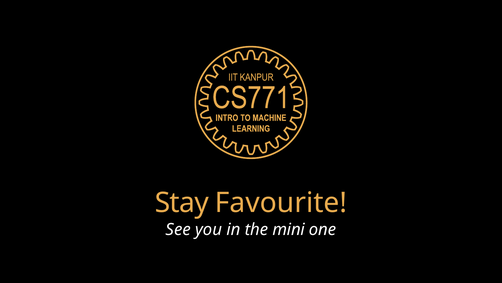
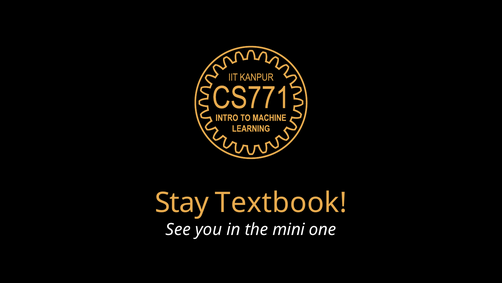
Favourite: Favourite -> Textbook
